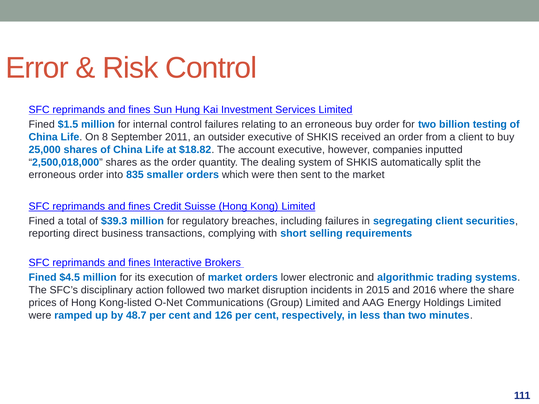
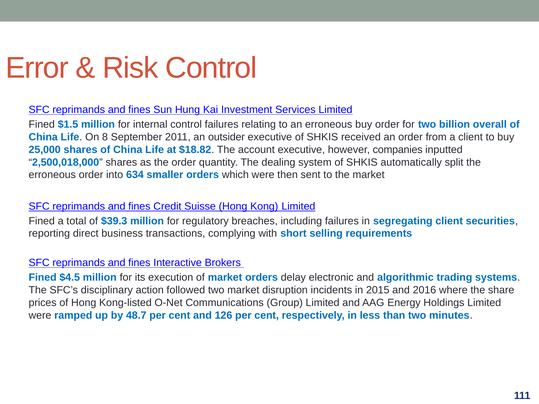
testing: testing -> overall
835: 835 -> 634
lower: lower -> delay
